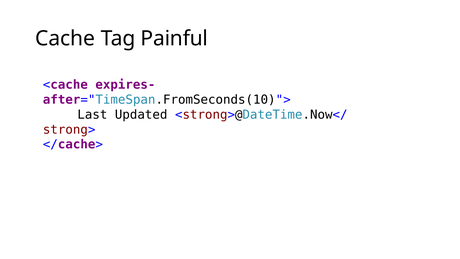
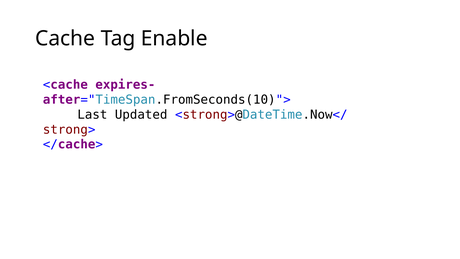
Painful: Painful -> Enable
